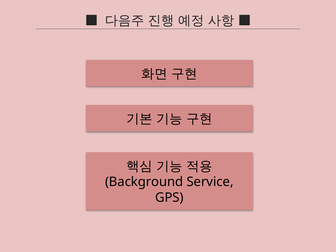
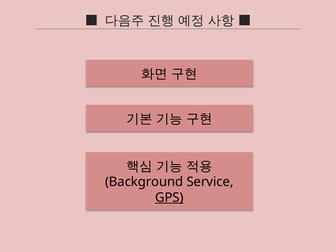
GPS underline: none -> present
